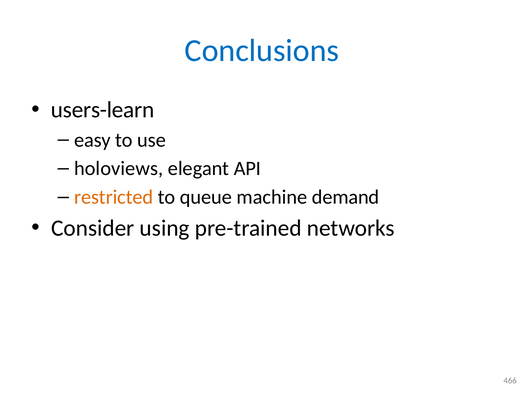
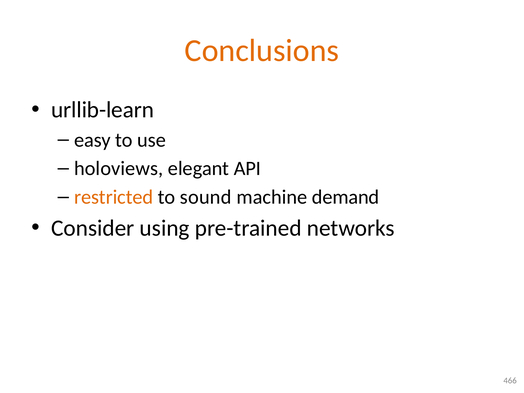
Conclusions colour: blue -> orange
users-learn: users-learn -> urllib-learn
queue: queue -> sound
